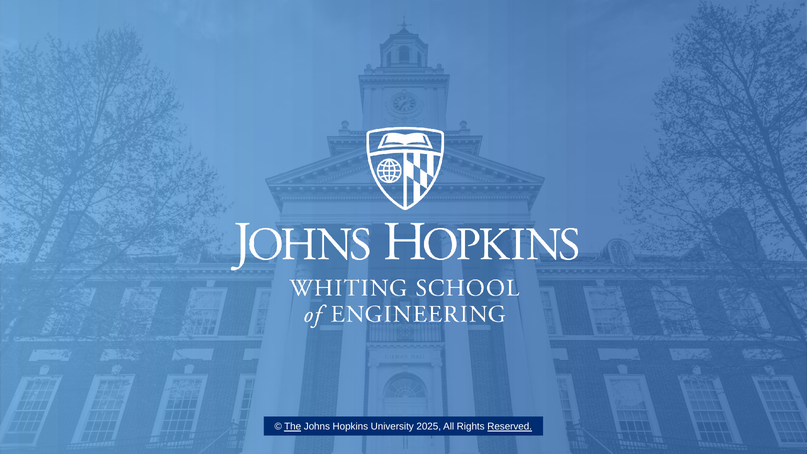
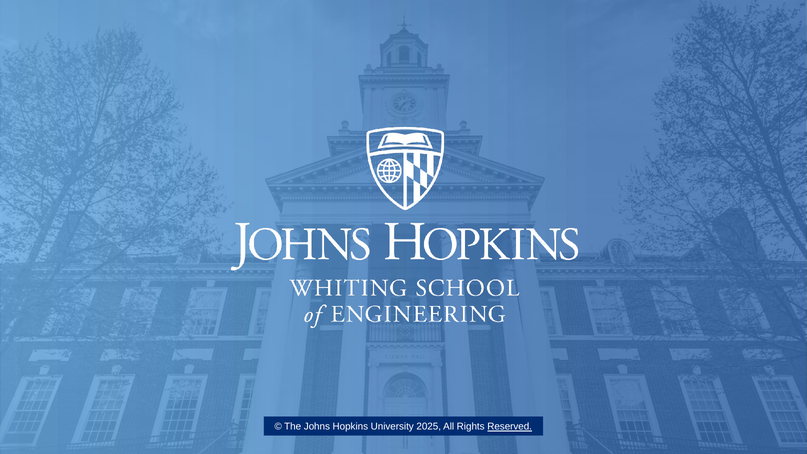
The underline: present -> none
